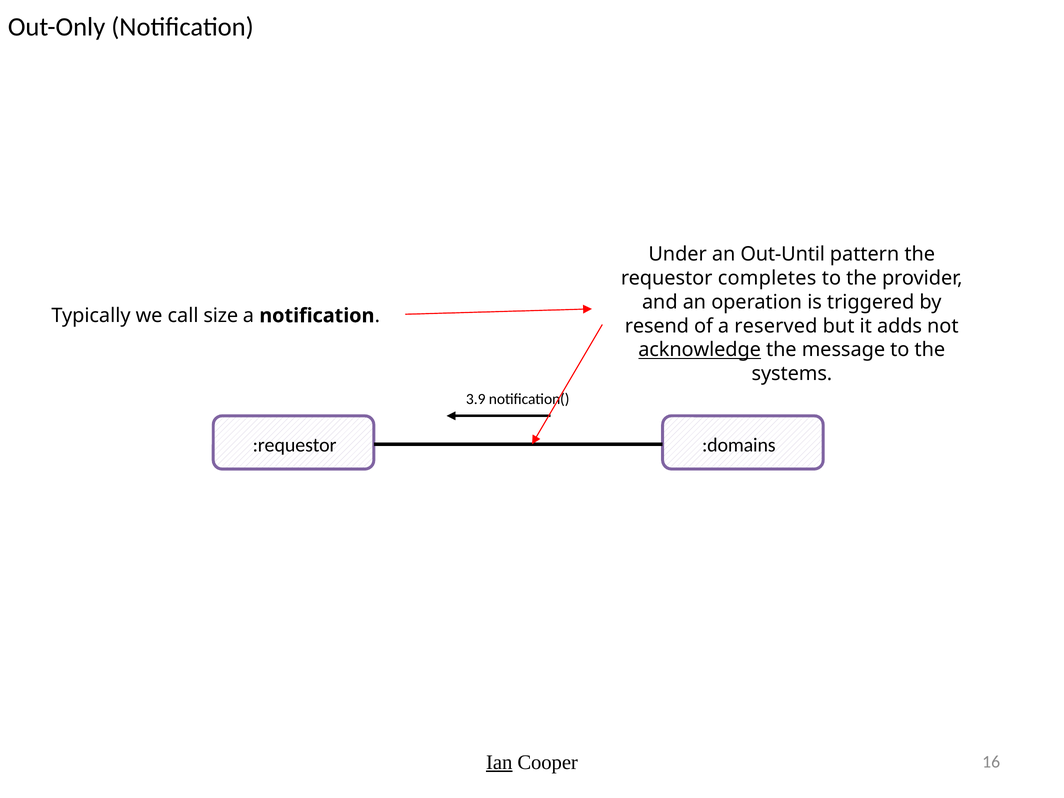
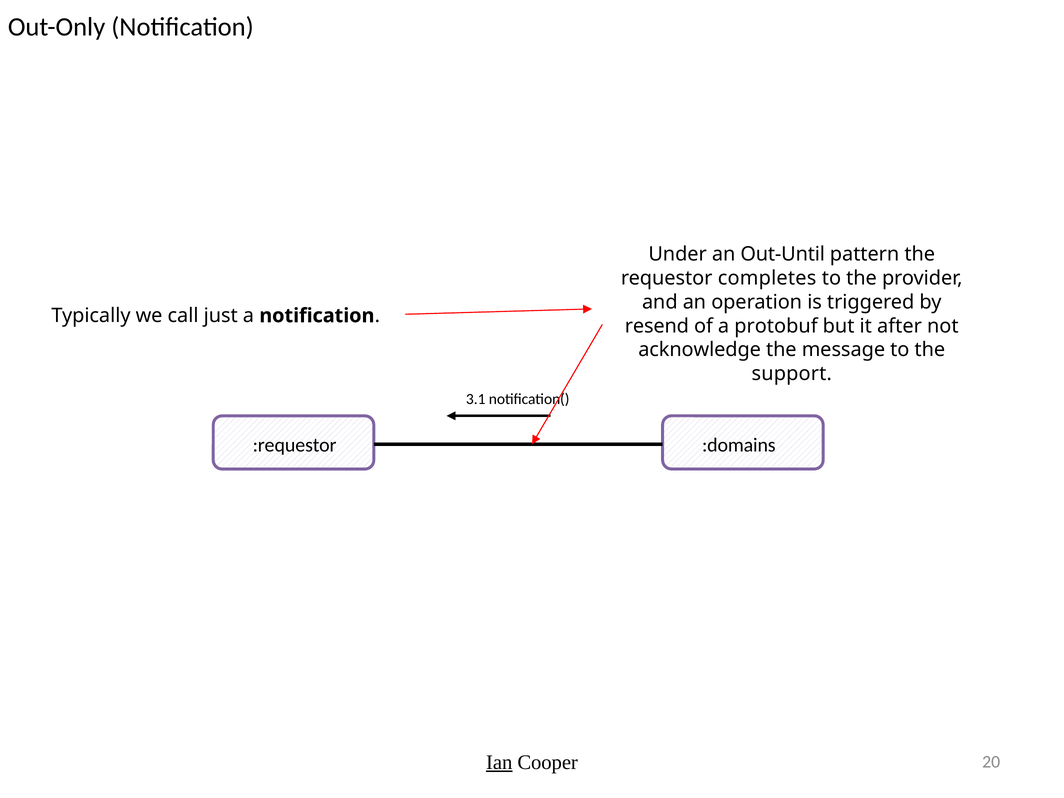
size: size -> just
reserved: reserved -> protobuf
adds: adds -> after
acknowledge underline: present -> none
systems: systems -> support
3.9: 3.9 -> 3.1
16: 16 -> 20
